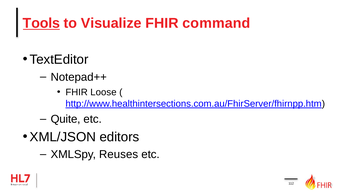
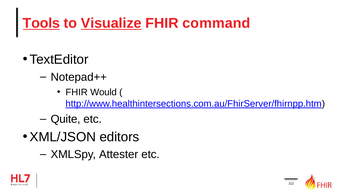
Visualize underline: none -> present
Loose: Loose -> Would
Reuses: Reuses -> Attester
